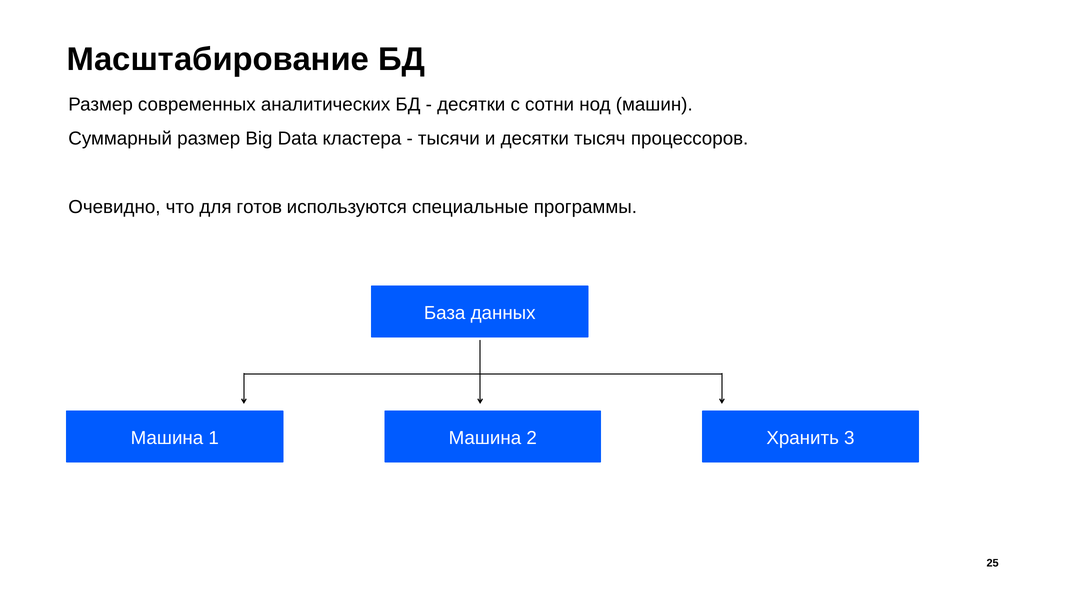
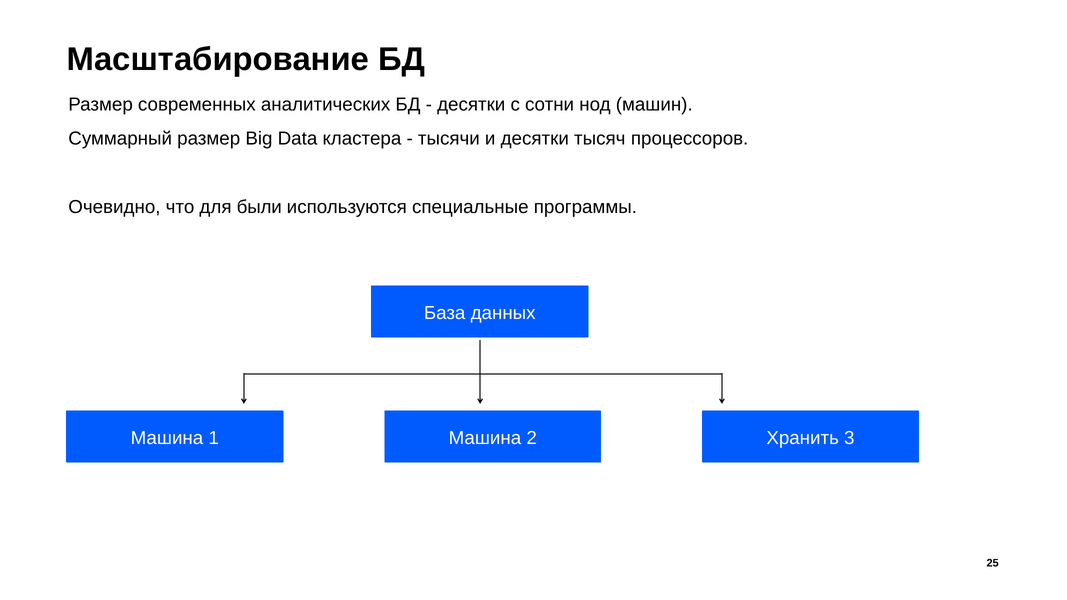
готов: готов -> были
